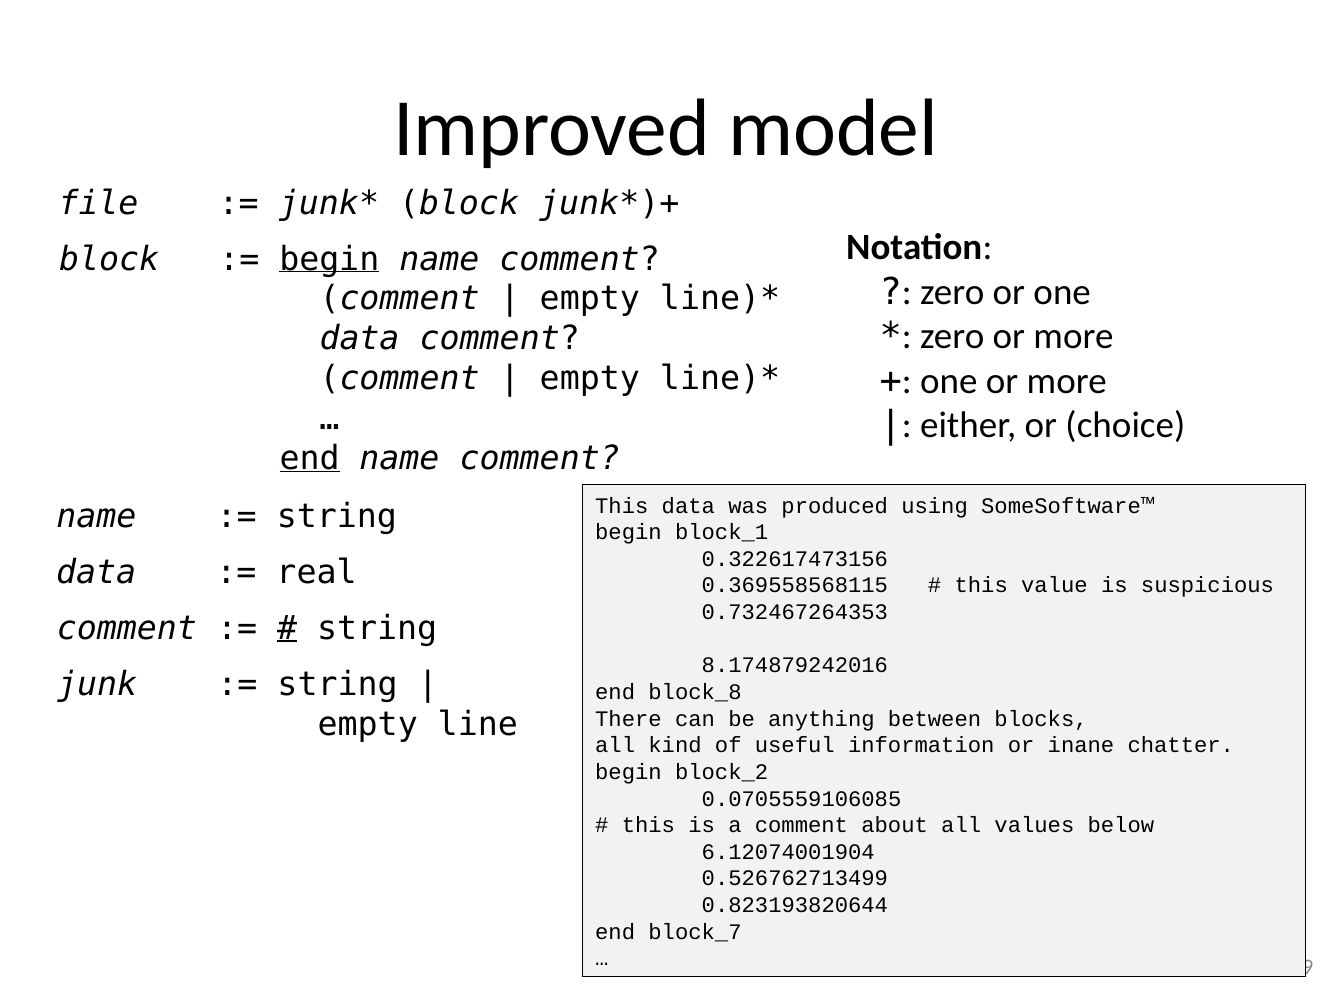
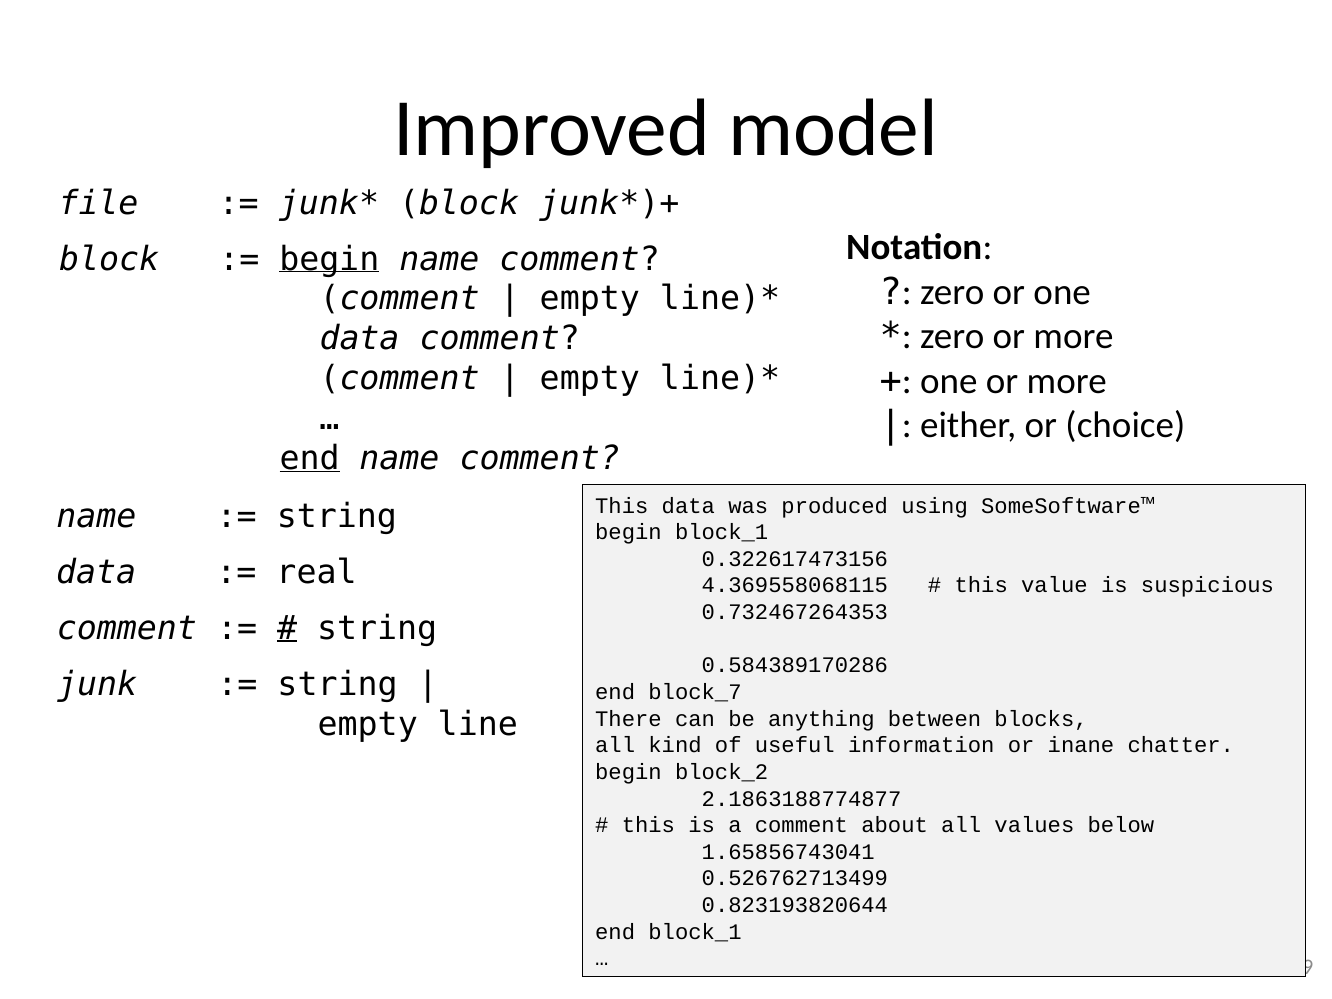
0.369558568115: 0.369558568115 -> 4.369558068115
8.174879242016: 8.174879242016 -> 0.584389170286
block_8: block_8 -> block_7
0.0705559106085: 0.0705559106085 -> 2.1863188774877
6.12074001904: 6.12074001904 -> 1.65856743041
end block_7: block_7 -> block_1
